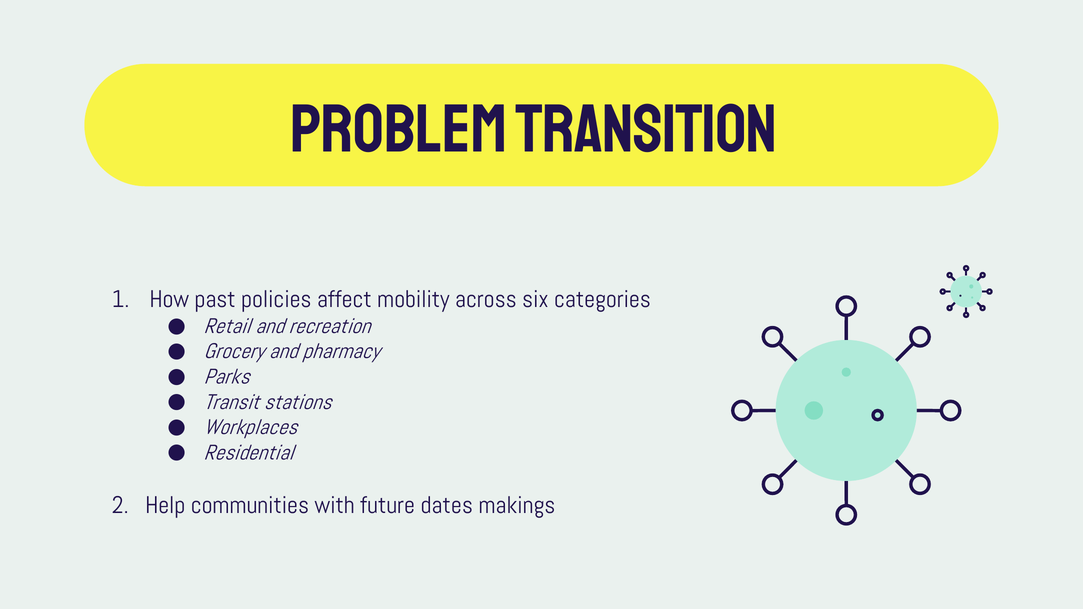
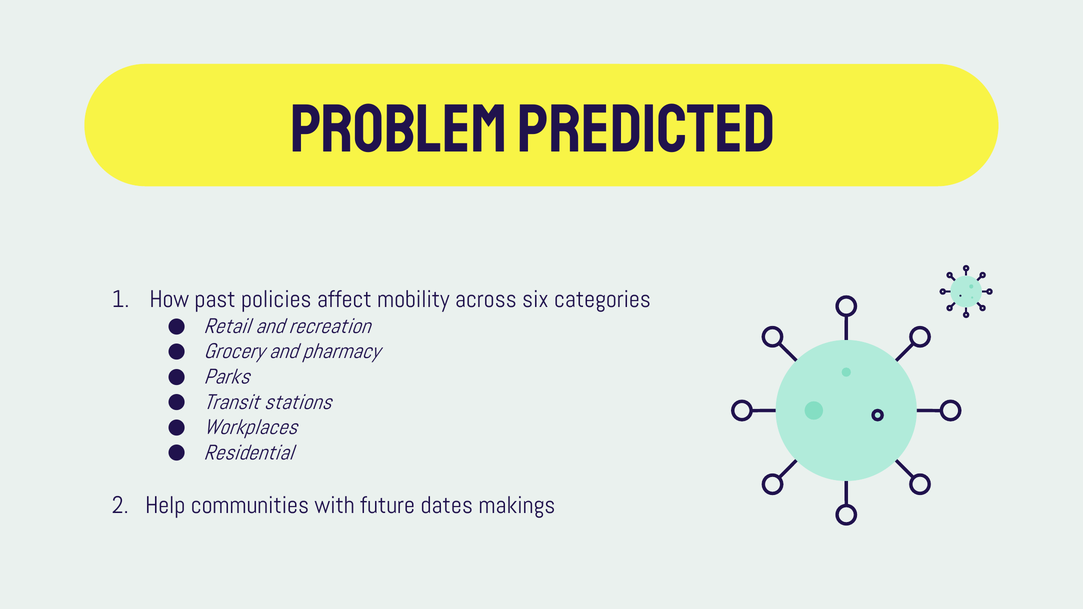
transition: transition -> predicted
